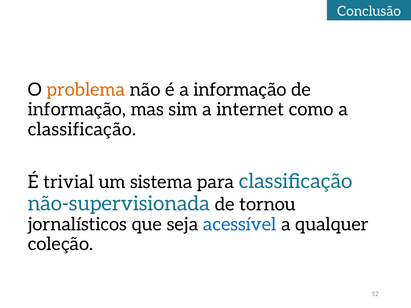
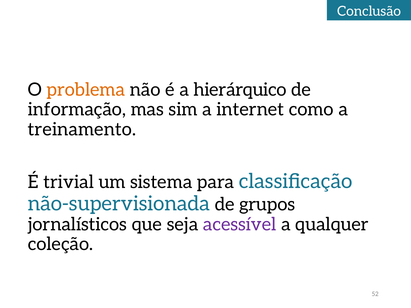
a informação: informação -> hierárquico
classificação at (82, 129): classificação -> treinamento
tornou: tornou -> grupos
acessível colour: blue -> purple
